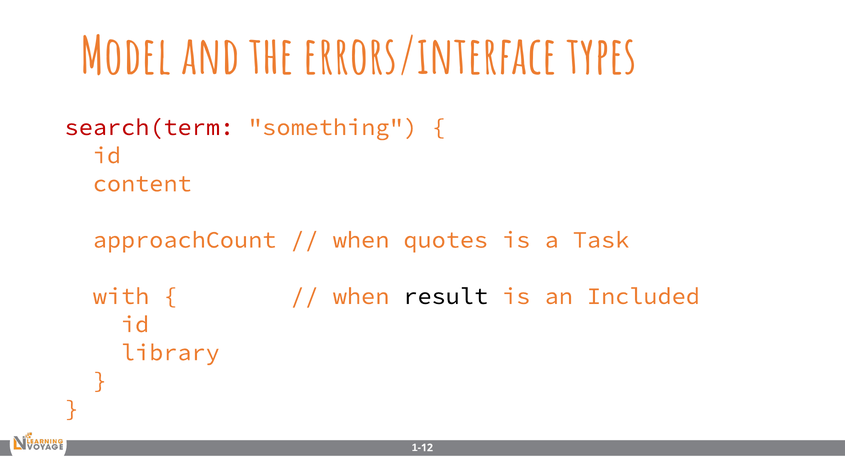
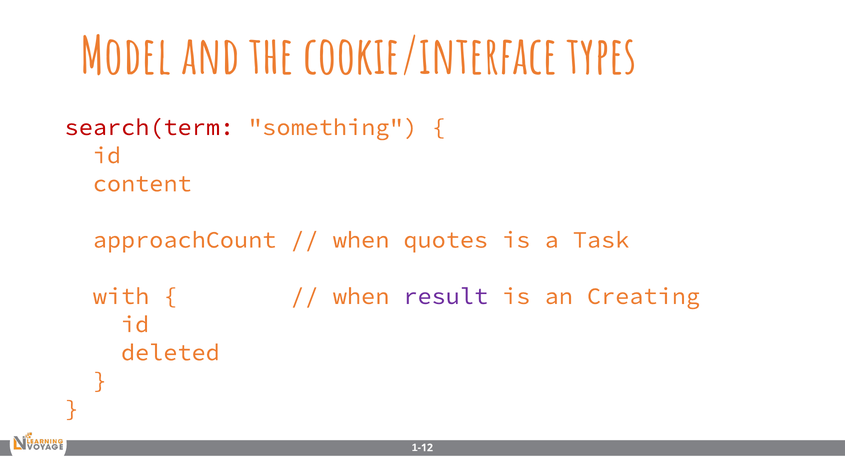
errors/interface: errors/interface -> cookie/interface
result colour: black -> purple
Included: Included -> Creating
library: library -> deleted
